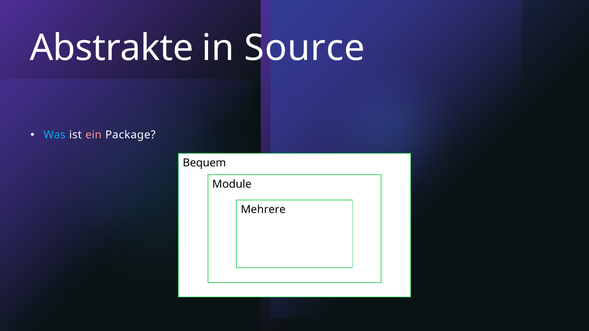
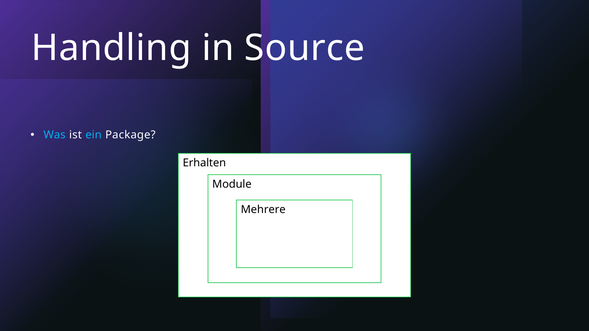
Abstrakte: Abstrakte -> Handling
ein colour: pink -> light blue
Bequem: Bequem -> Erhalten
